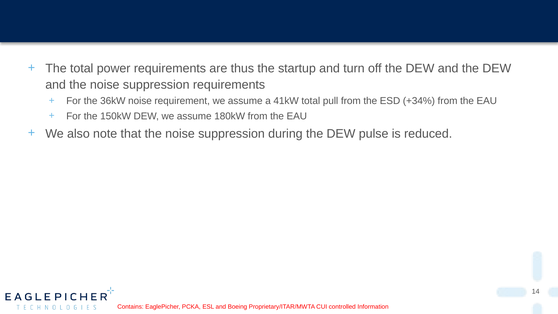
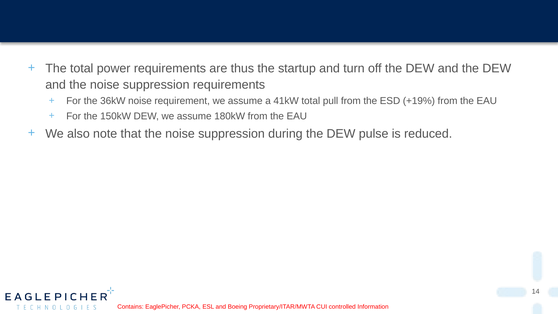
+34%: +34% -> +19%
